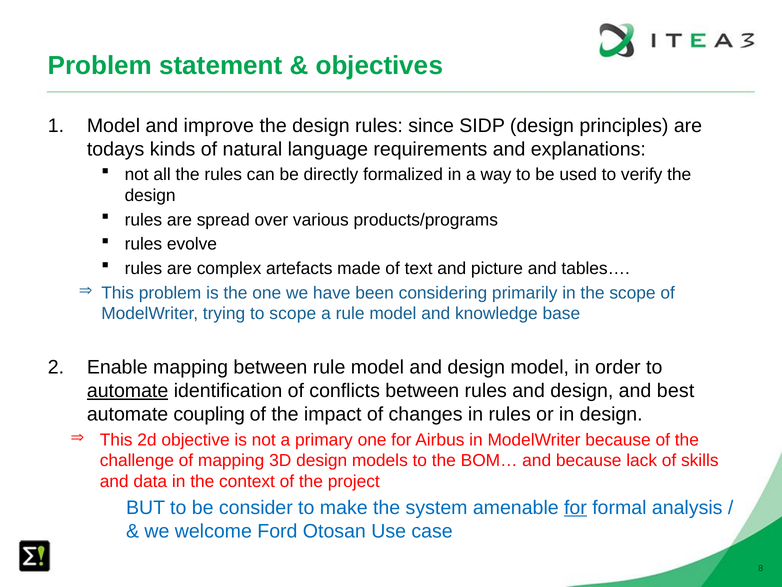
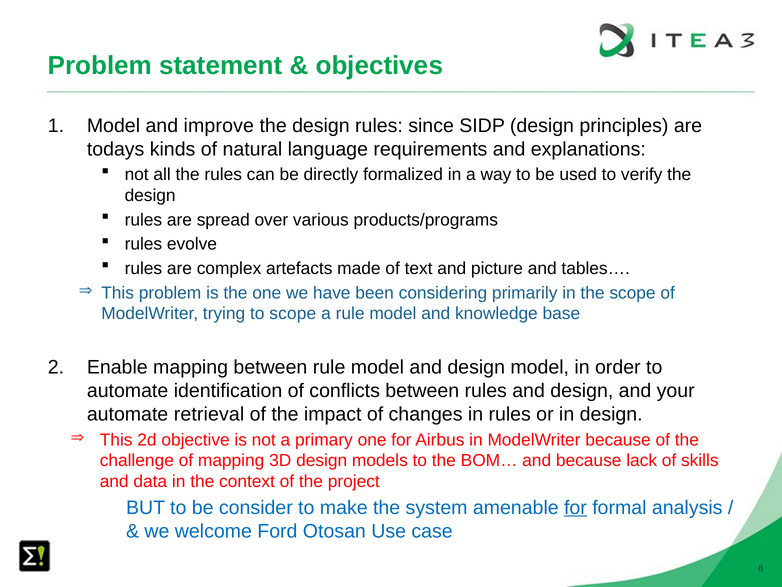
automate at (128, 390) underline: present -> none
best: best -> your
coupling: coupling -> retrieval
